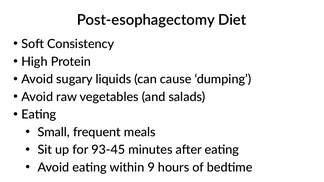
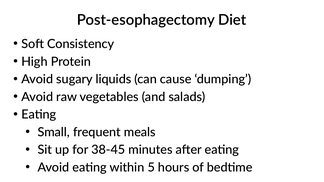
93-45: 93-45 -> 38-45
9: 9 -> 5
